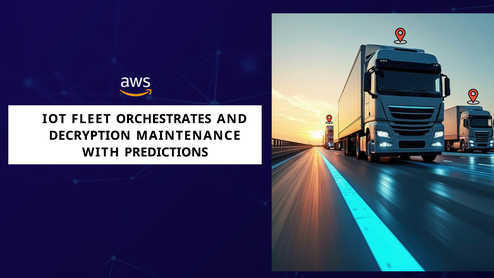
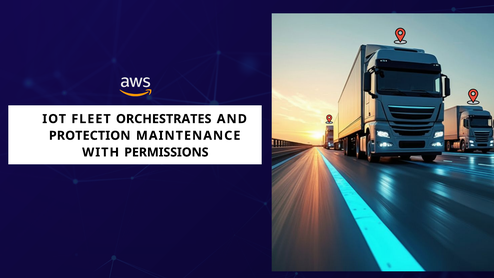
DECRYPTION: DECRYPTION -> PROTECTION
PREDICTIONS: PREDICTIONS -> PERMISSIONS
